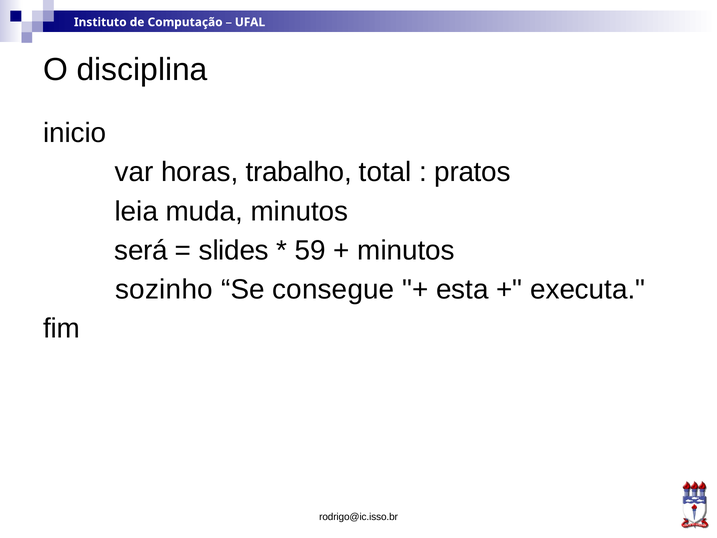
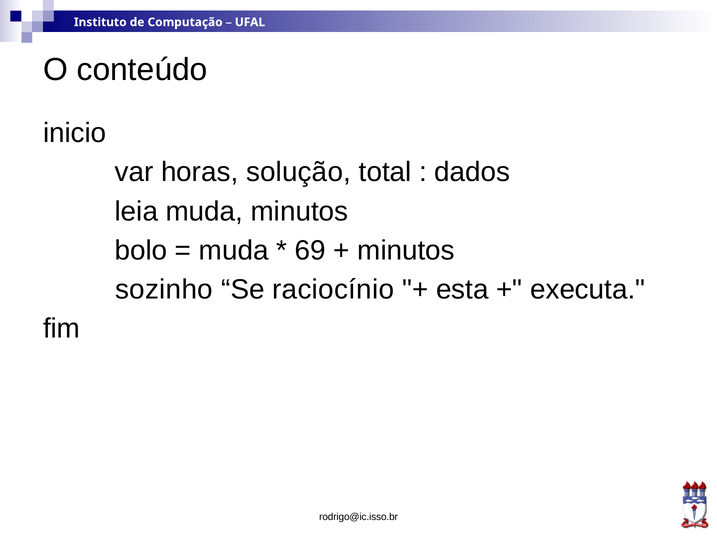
disciplina: disciplina -> conteúdo
trabalho: trabalho -> solução
pratos: pratos -> dados
será: será -> bolo
slides at (234, 250): slides -> muda
59: 59 -> 69
consegue: consegue -> raciocínio
